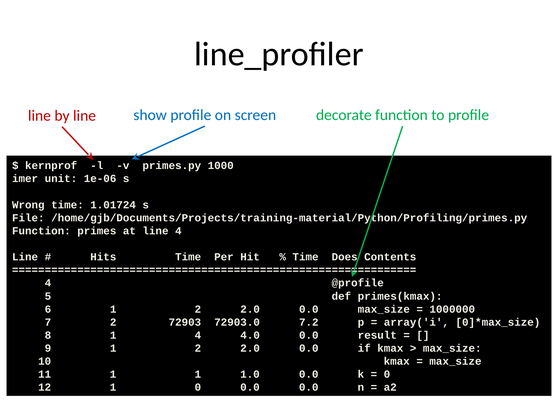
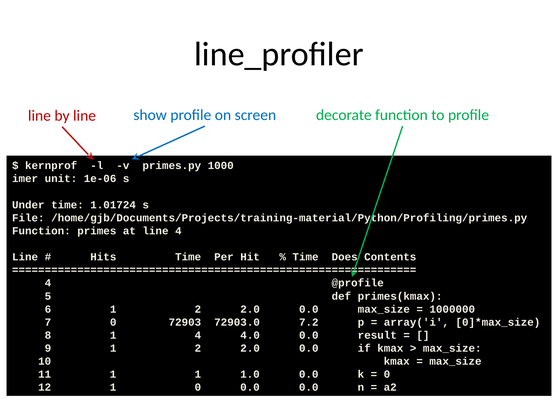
Wrong: Wrong -> Under
7 2: 2 -> 0
